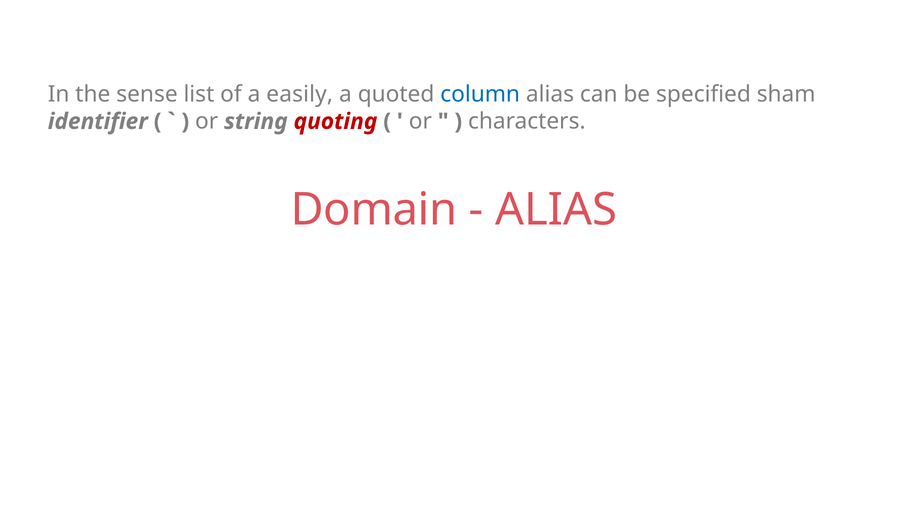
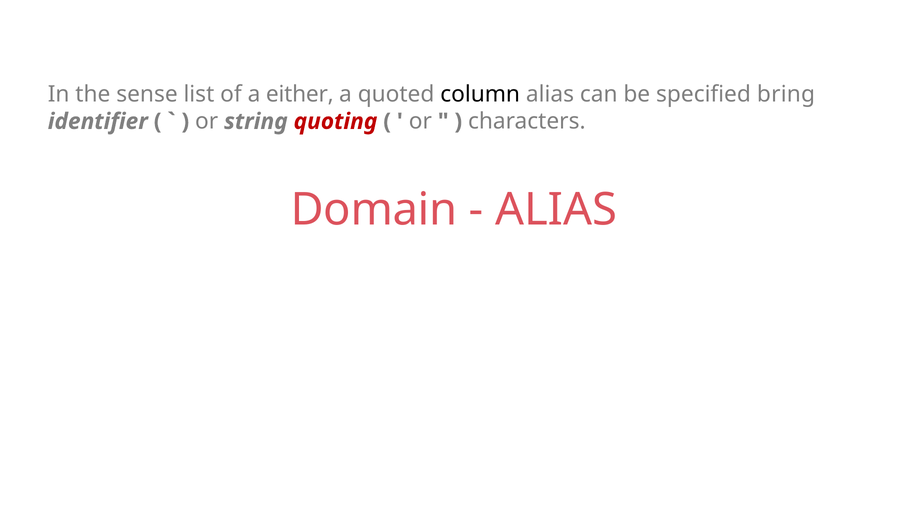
easily: easily -> either
column colour: blue -> black
sham: sham -> bring
